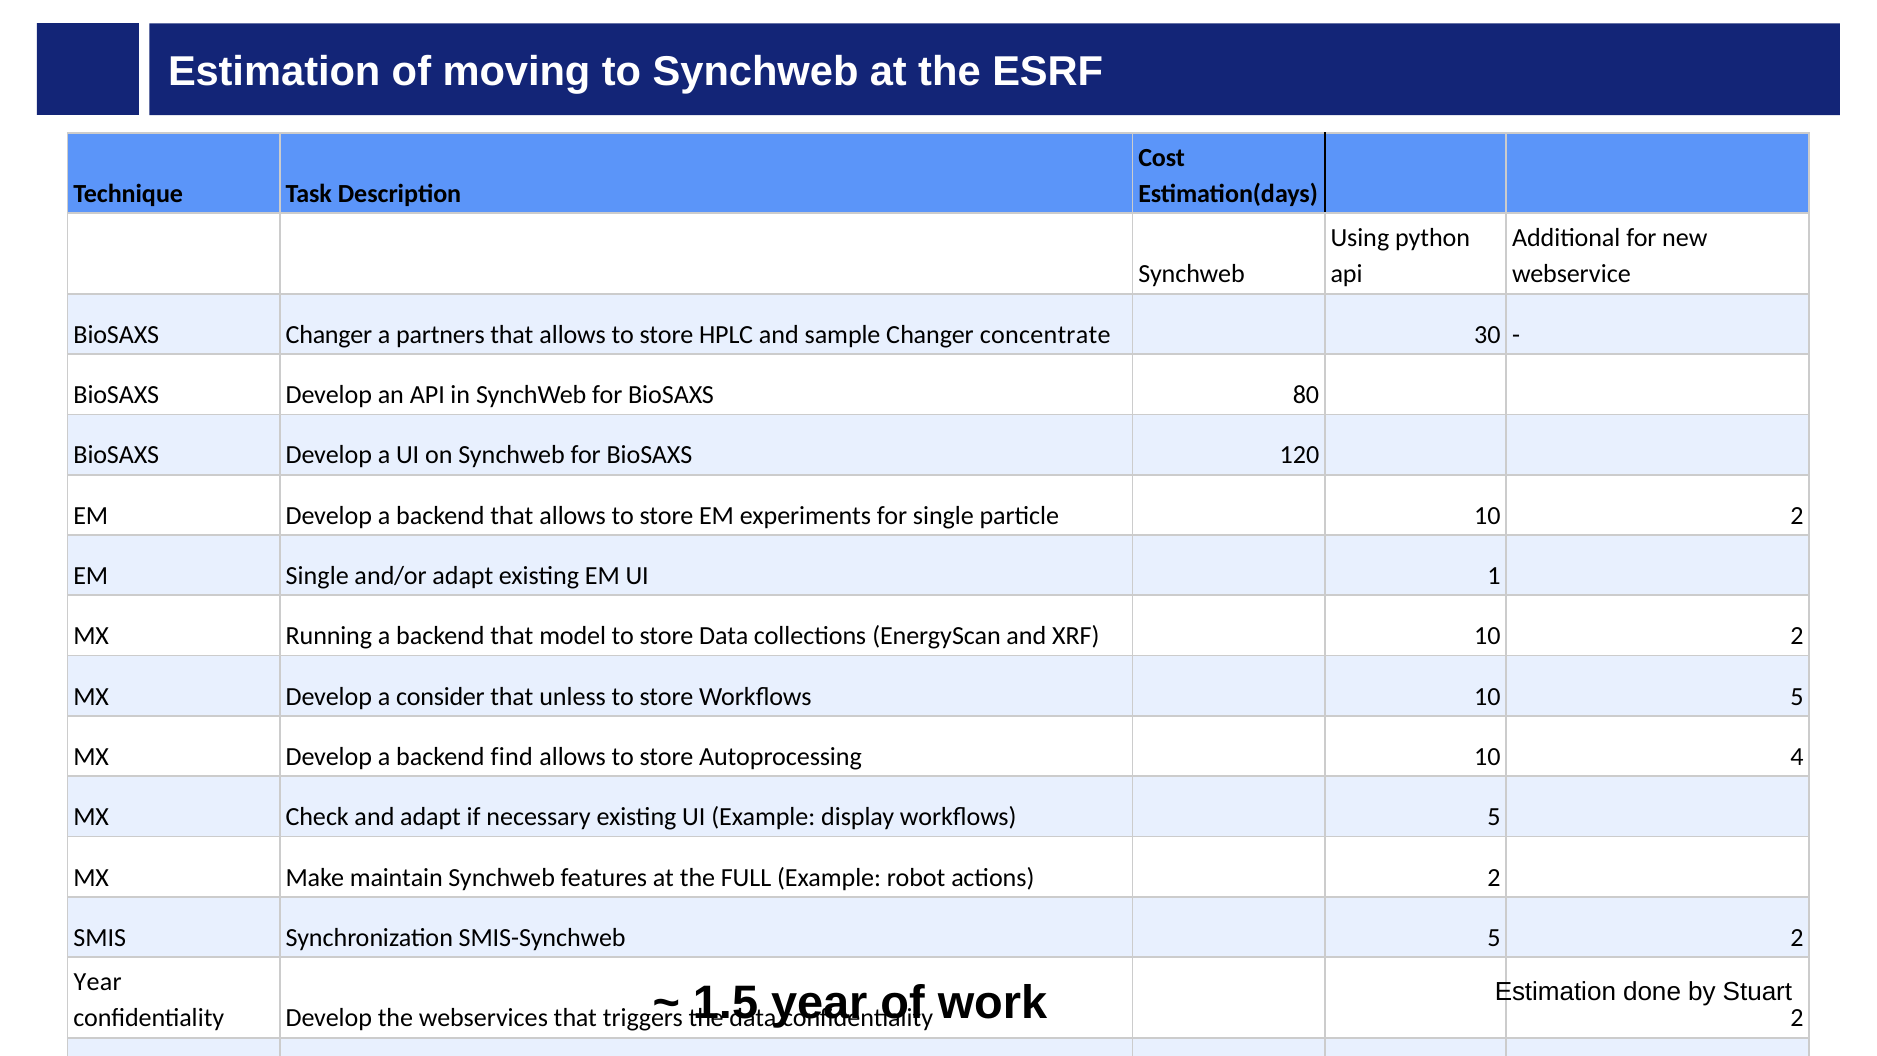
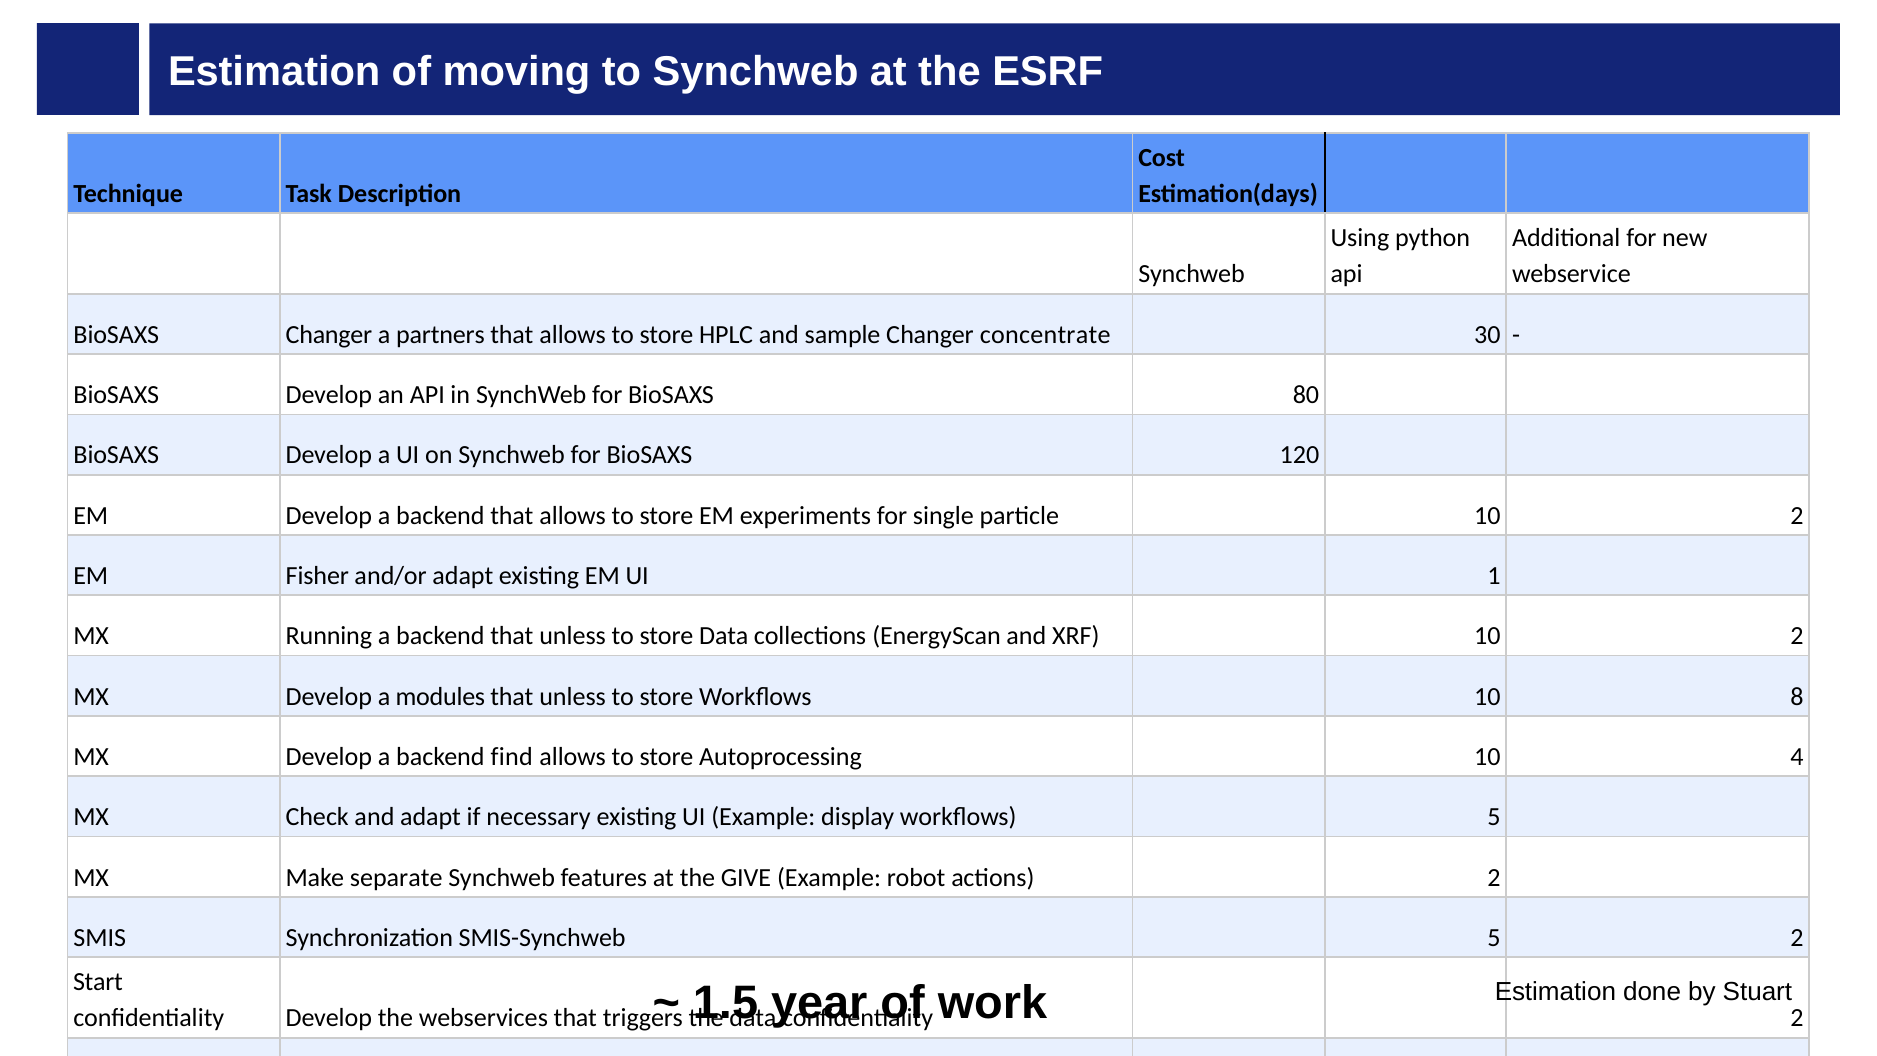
EM Single: Single -> Fisher
backend that model: model -> unless
consider: consider -> modules
10 5: 5 -> 8
maintain: maintain -> separate
FULL: FULL -> GIVE
Year at (98, 982): Year -> Start
